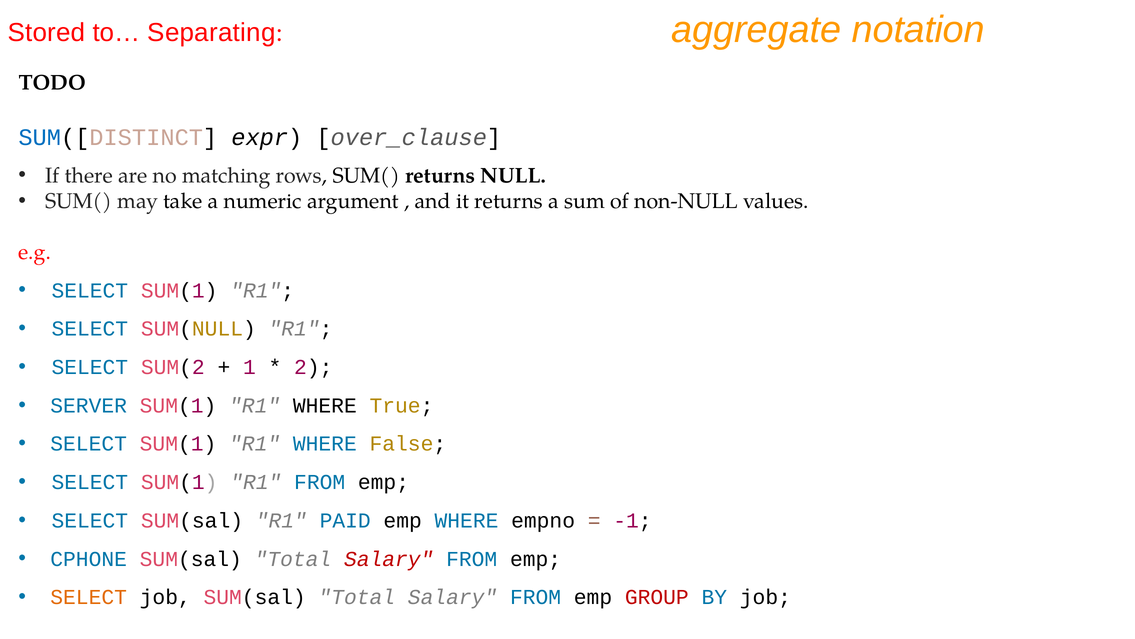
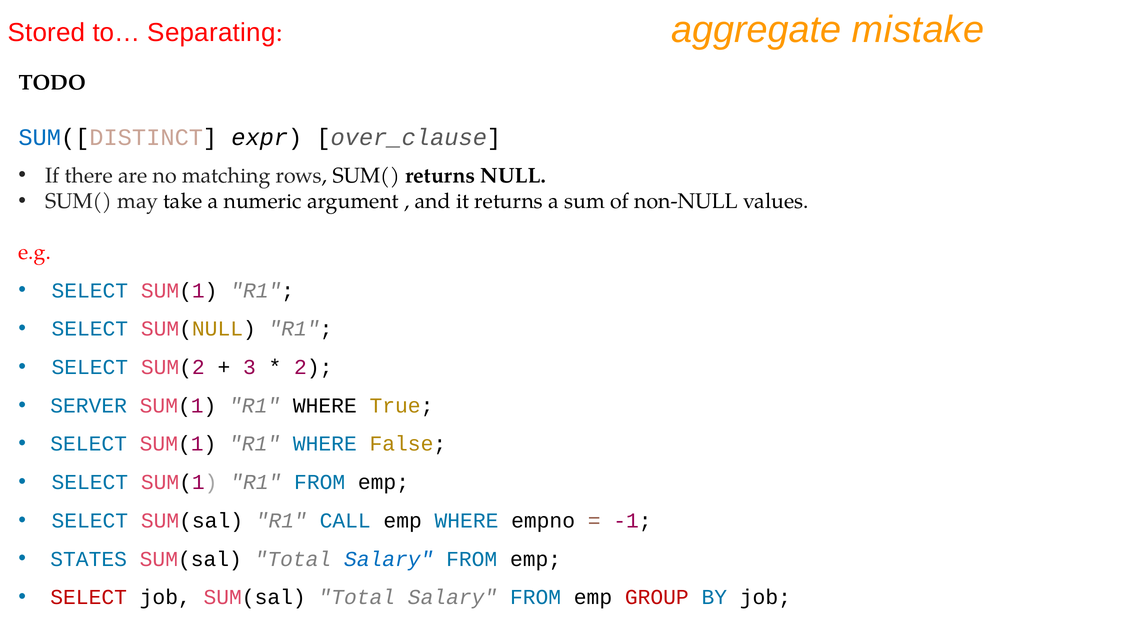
notation: notation -> mistake
1: 1 -> 3
PAID: PAID -> CALL
CPHONE: CPHONE -> STATES
Salary at (389, 558) colour: red -> blue
SELECT at (89, 597) colour: orange -> red
